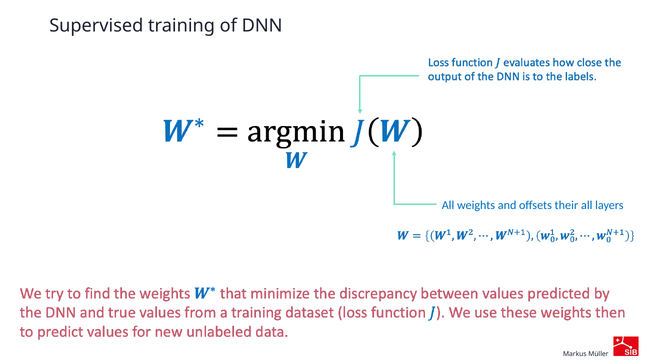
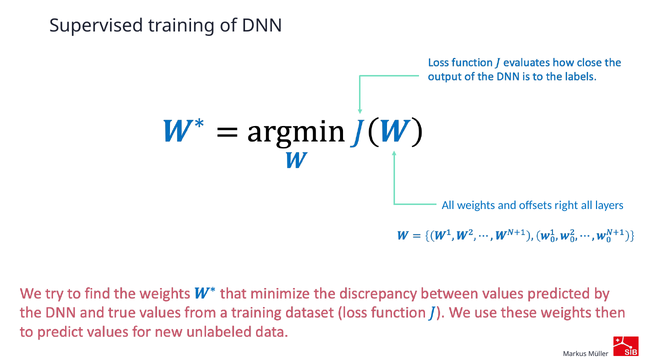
their: their -> right
